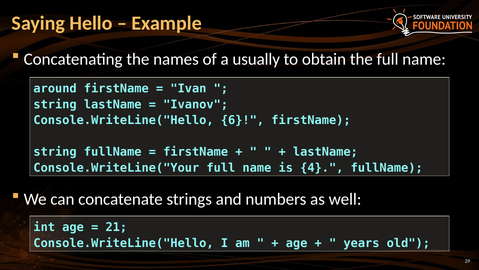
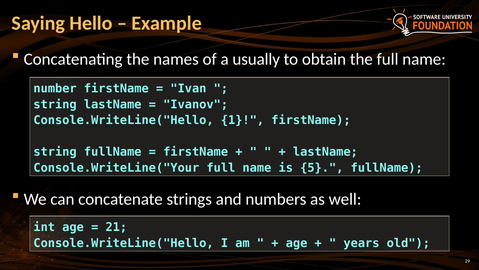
around: around -> number
6: 6 -> 1
4: 4 -> 5
